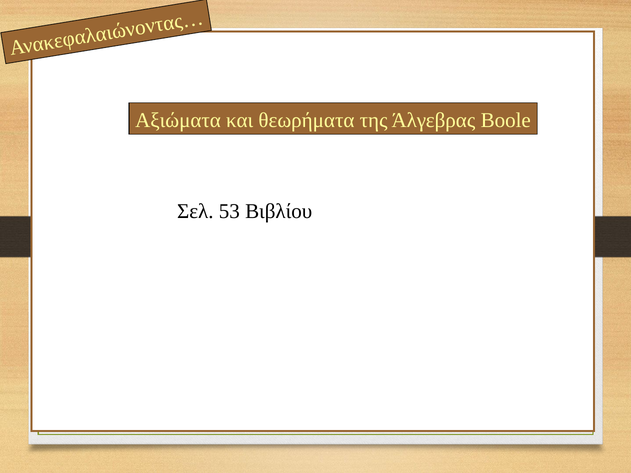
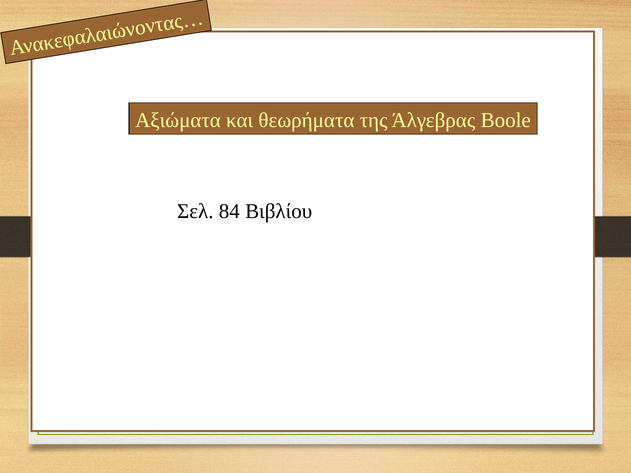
53: 53 -> 84
